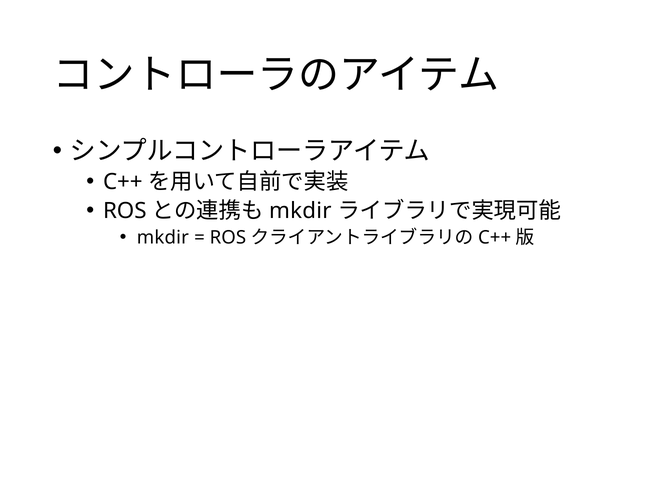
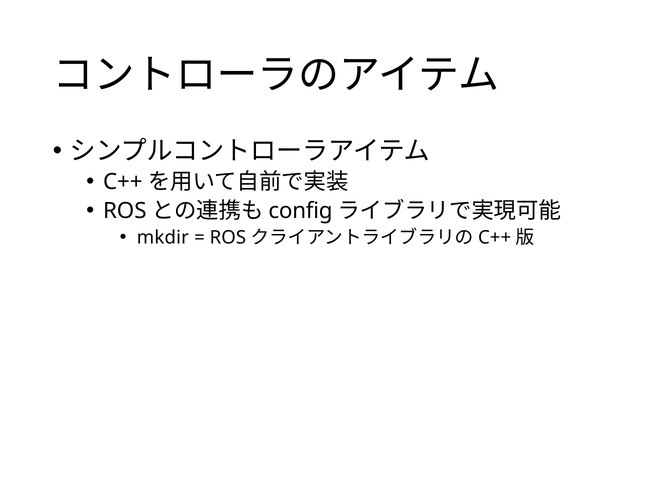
mkdir at (300, 211): mkdir -> config
